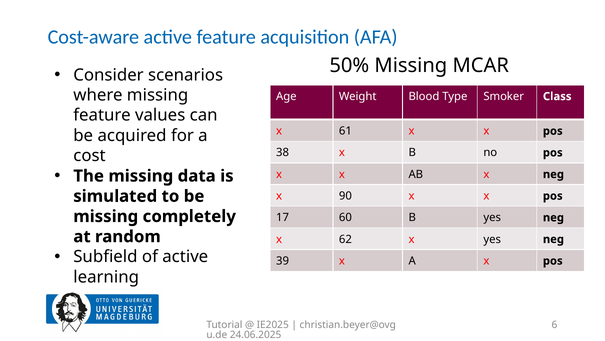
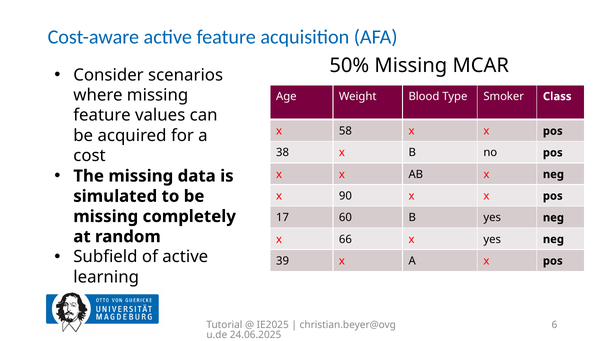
61: 61 -> 58
62: 62 -> 66
